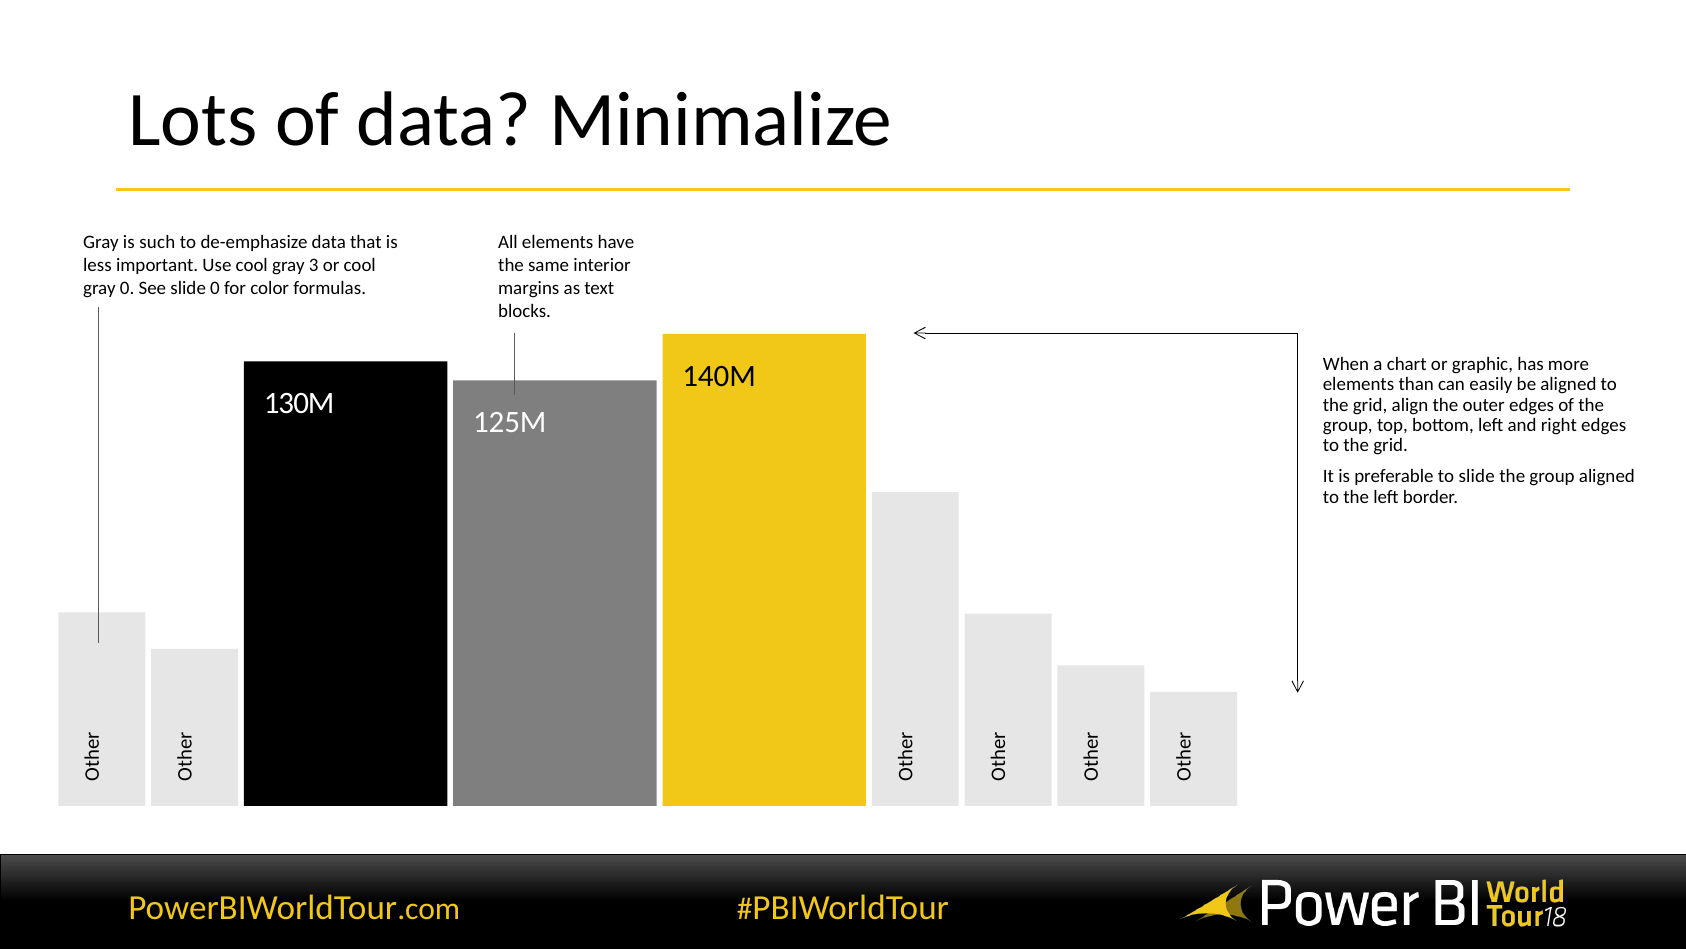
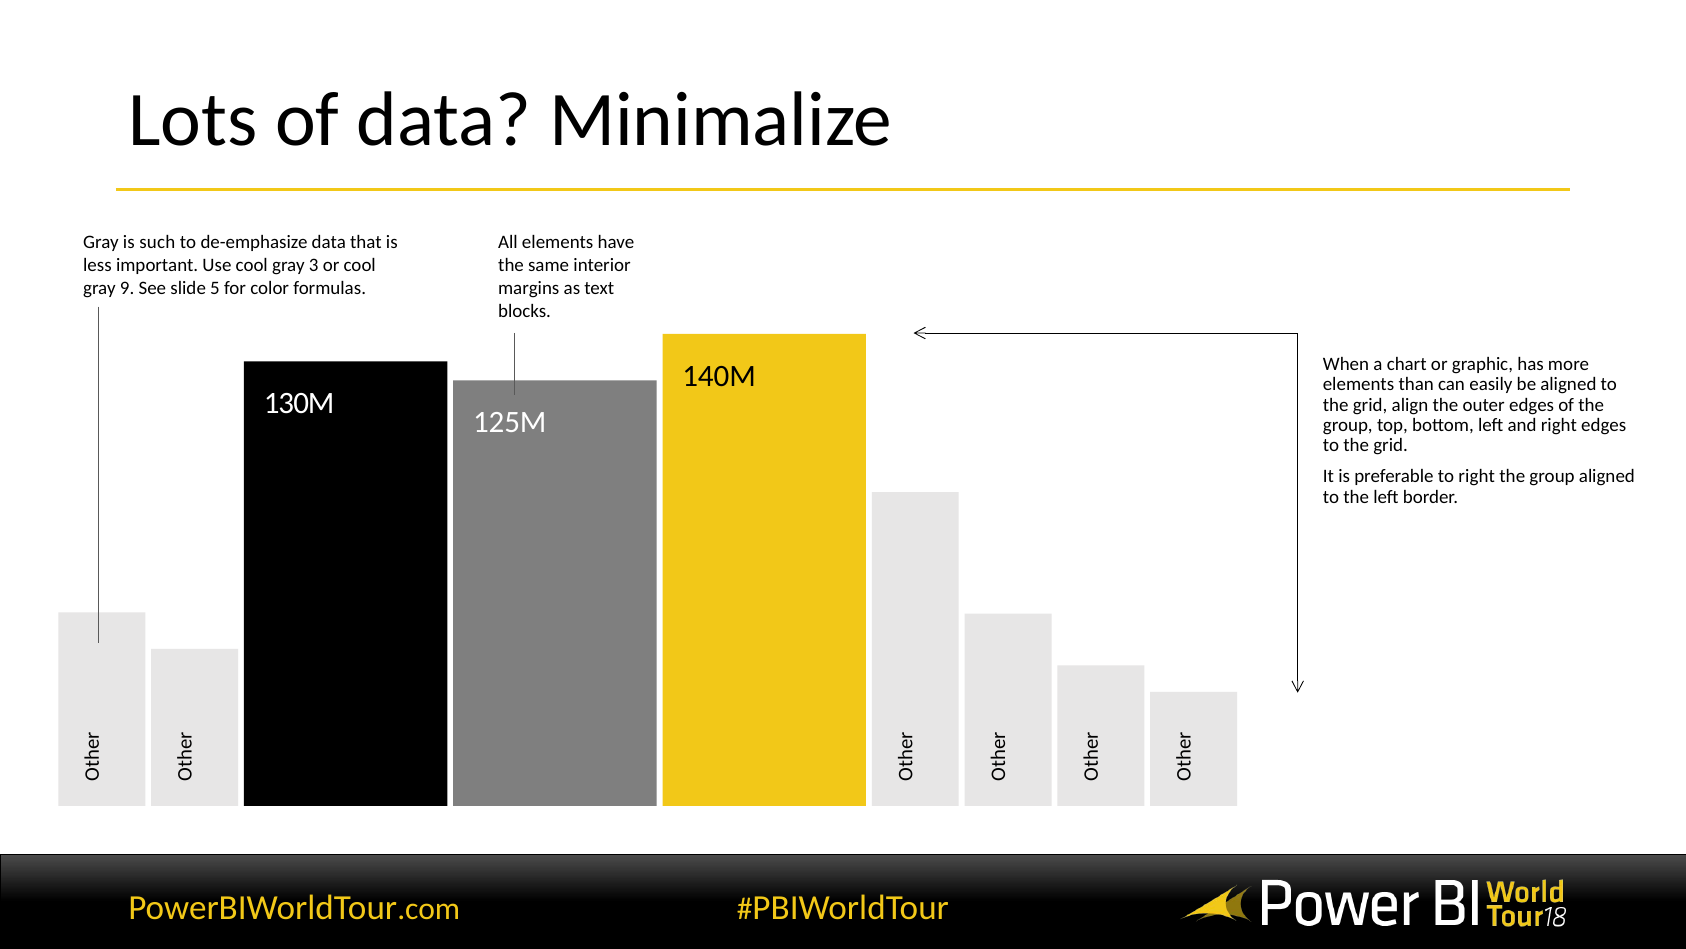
gray 0: 0 -> 9
slide 0: 0 -> 5
to slide: slide -> right
